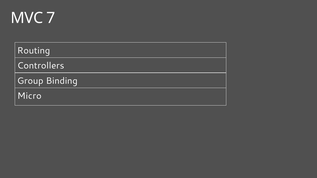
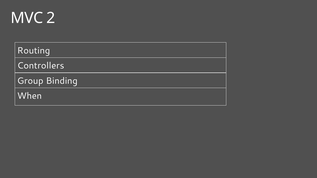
7: 7 -> 2
Micro: Micro -> When
